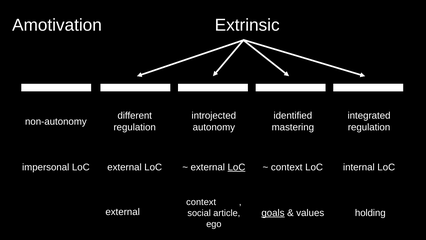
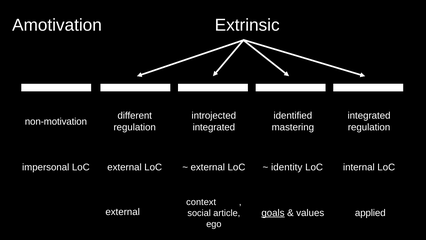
non-autonomy: non-autonomy -> non-motivation
autonomy at (214, 127): autonomy -> integrated
LoC at (236, 167) underline: present -> none
context at (287, 167): context -> identity
holding: holding -> applied
